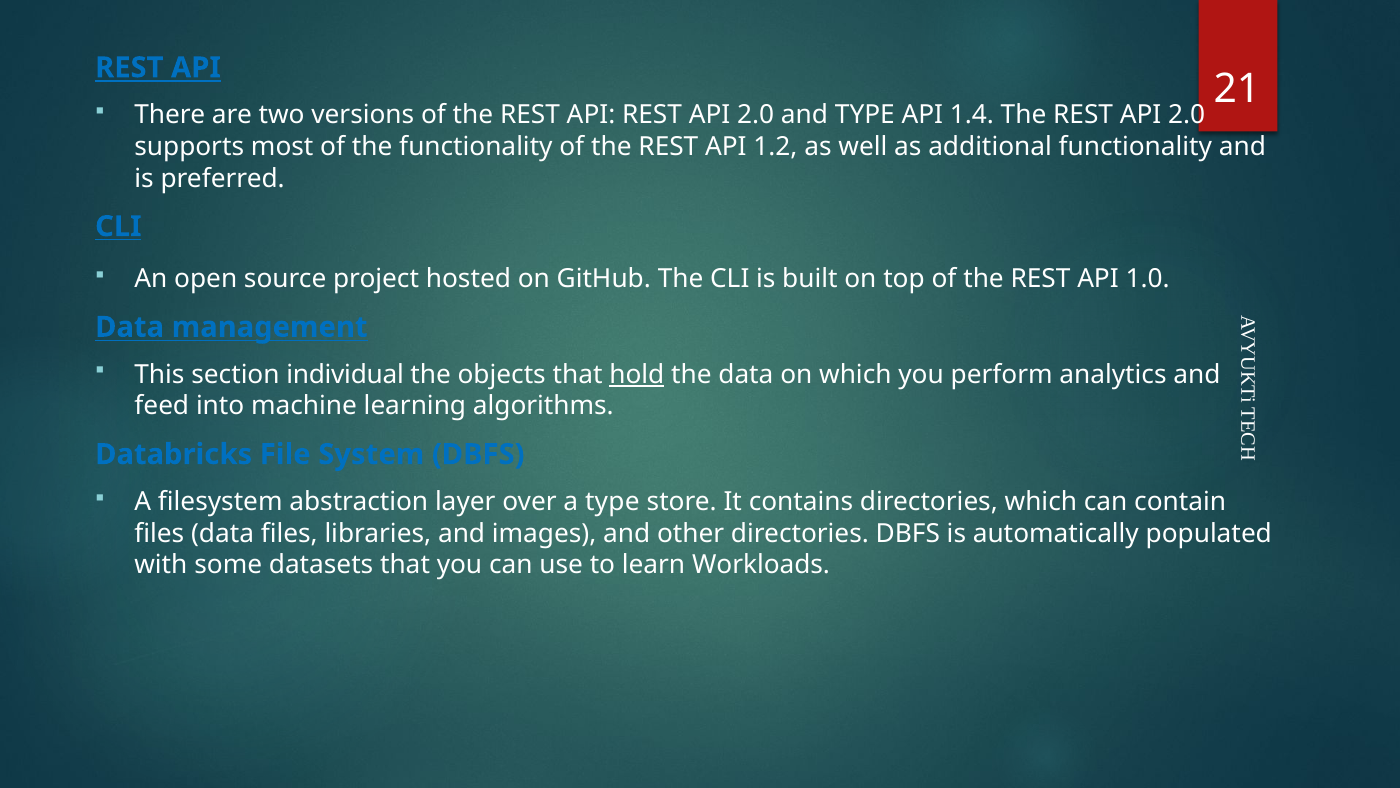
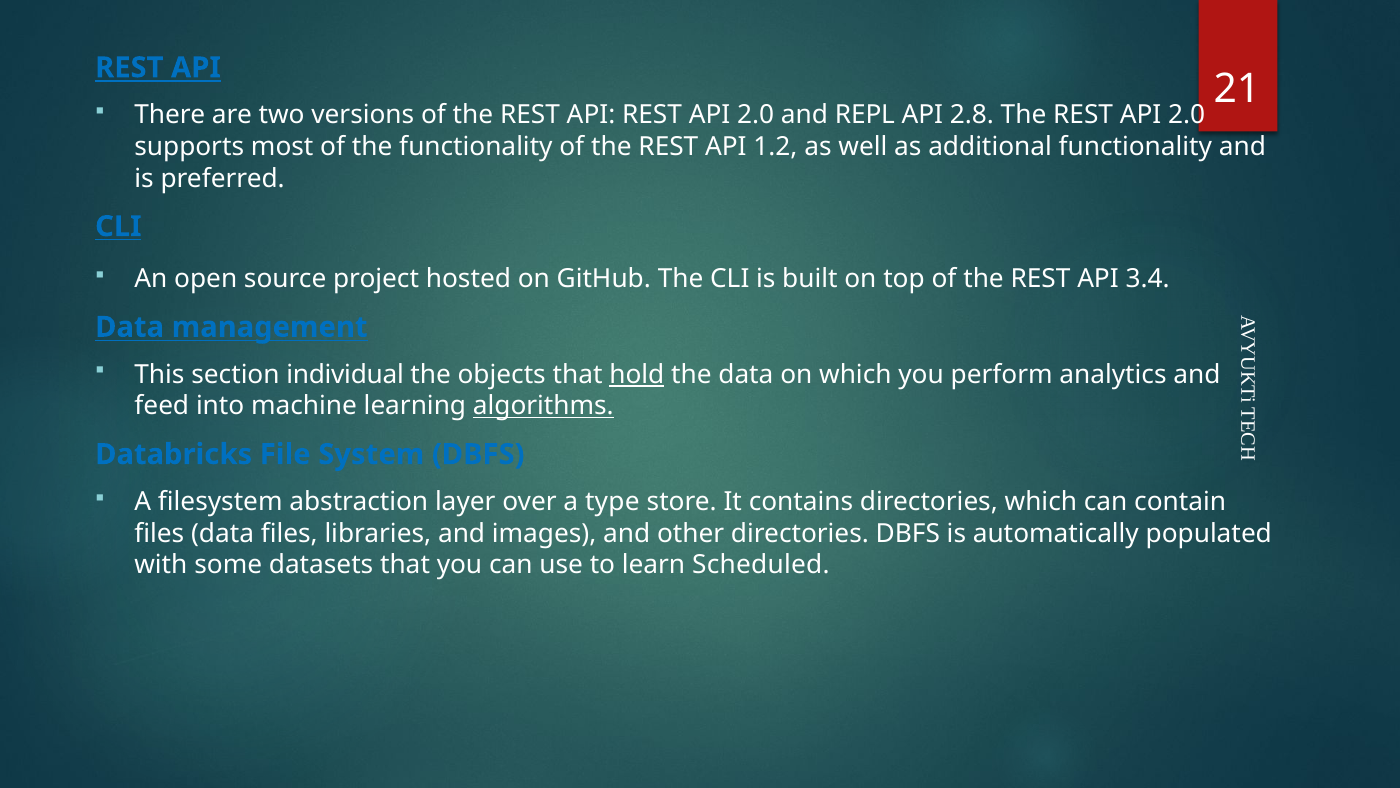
and TYPE: TYPE -> REPL
1.4: 1.4 -> 2.8
1.0: 1.0 -> 3.4
algorithms underline: none -> present
Workloads: Workloads -> Scheduled
